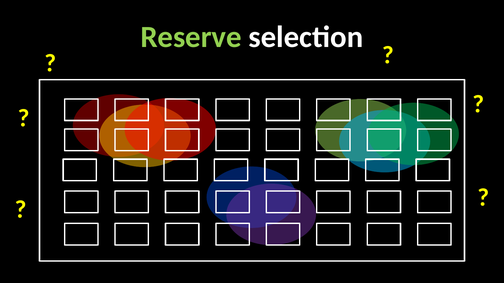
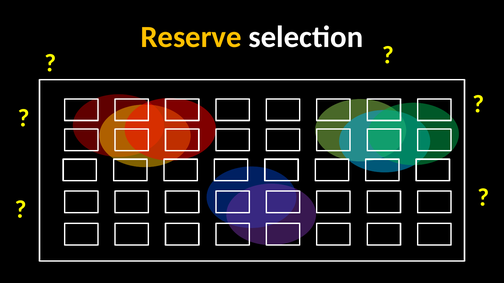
Reserve colour: light green -> yellow
